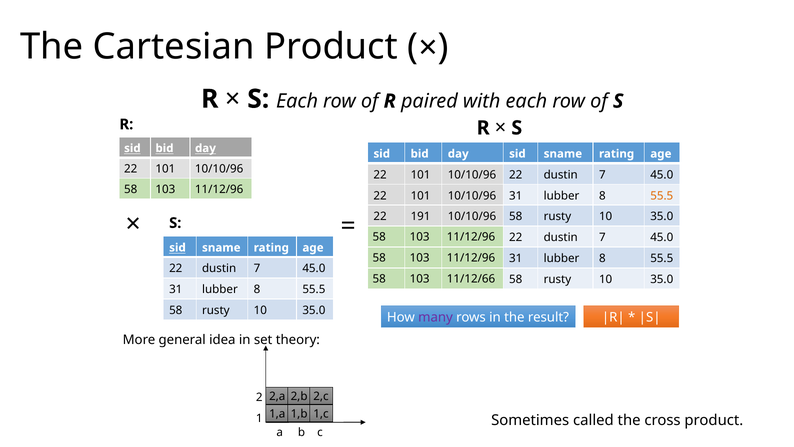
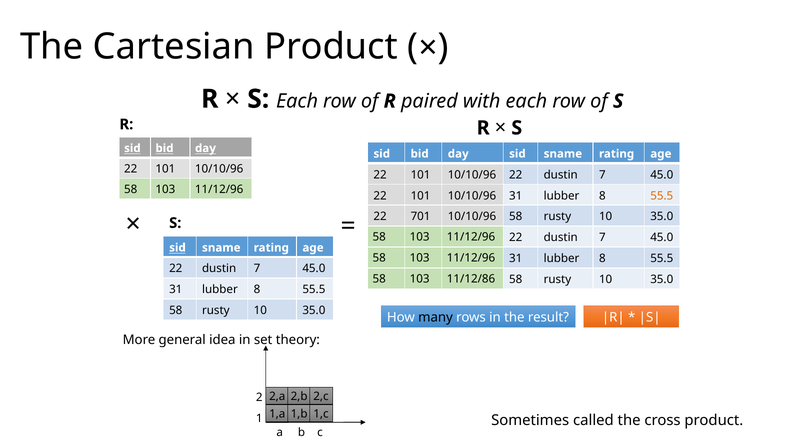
191: 191 -> 701
11/12/66: 11/12/66 -> 11/12/86
many colour: purple -> black
